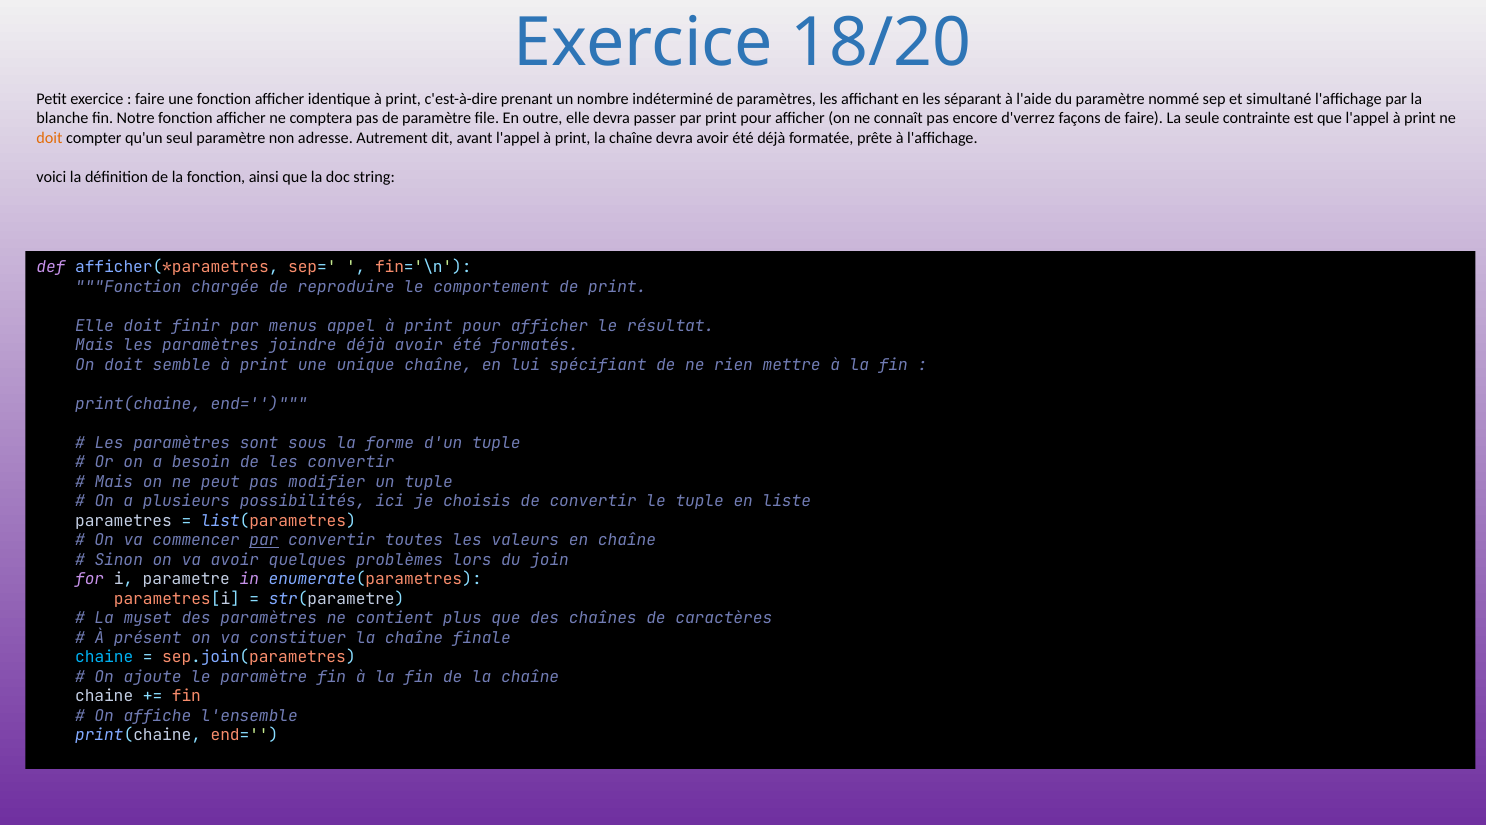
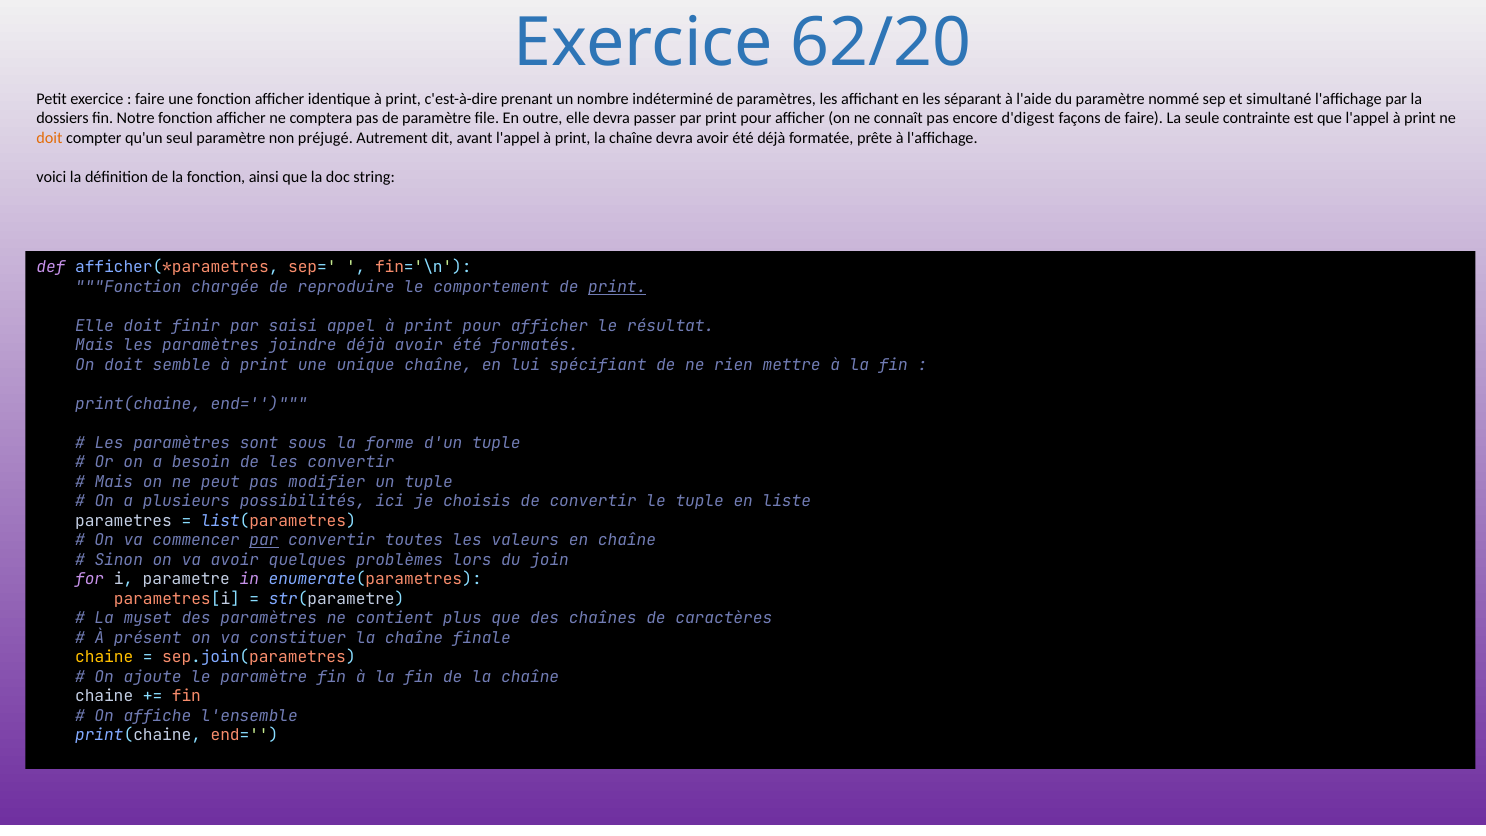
18/20: 18/20 -> 62/20
blanche: blanche -> dossiers
d'verrez: d'verrez -> d'digest
adresse: adresse -> préjugé
print at (617, 287) underline: none -> present
menus: menus -> saisi
chaine at (104, 657) colour: light blue -> yellow
